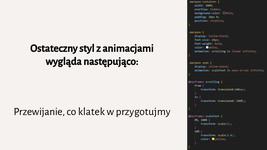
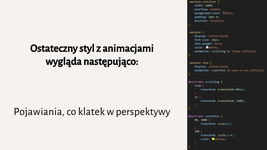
Przewijanie: Przewijanie -> Pojawiania
przygotujmy: przygotujmy -> perspektywy
